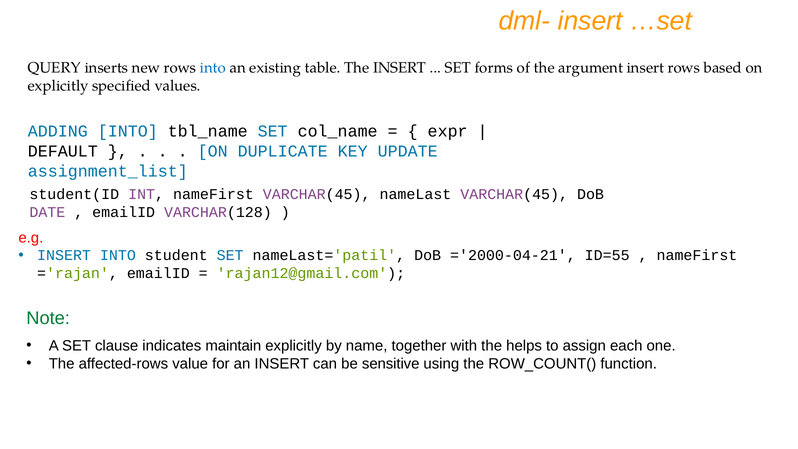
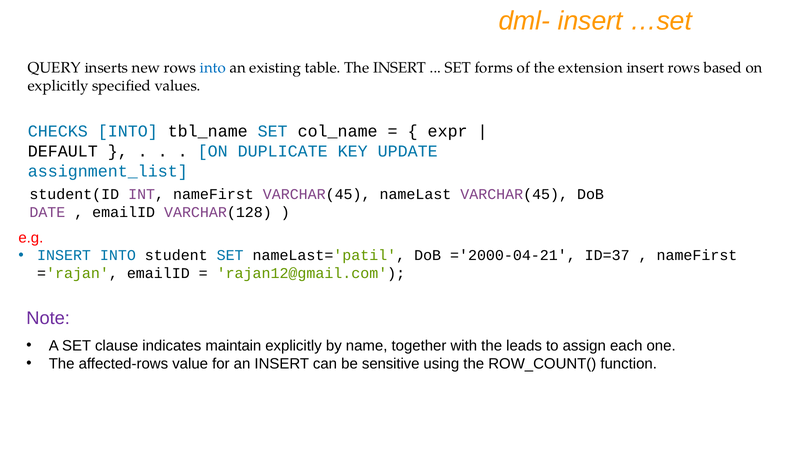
argument: argument -> extension
ADDING: ADDING -> CHECKS
ID=55: ID=55 -> ID=37
Note colour: green -> purple
helps: helps -> leads
